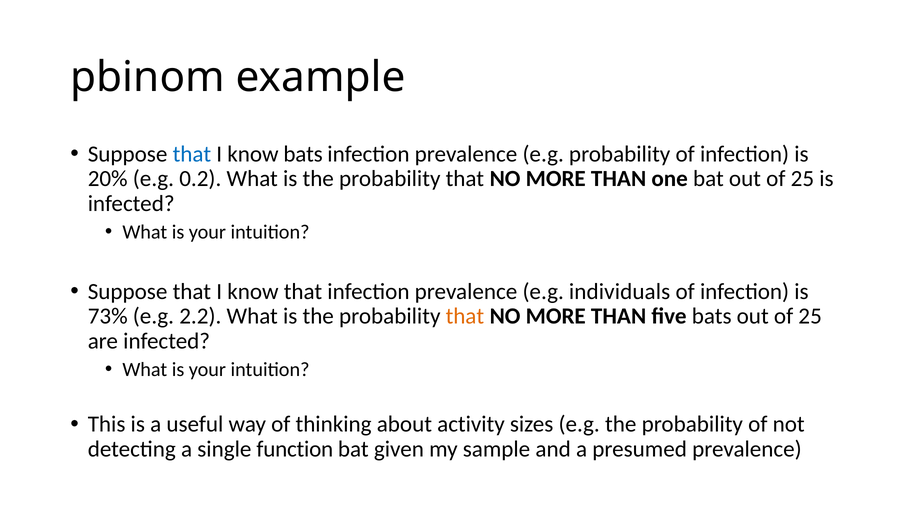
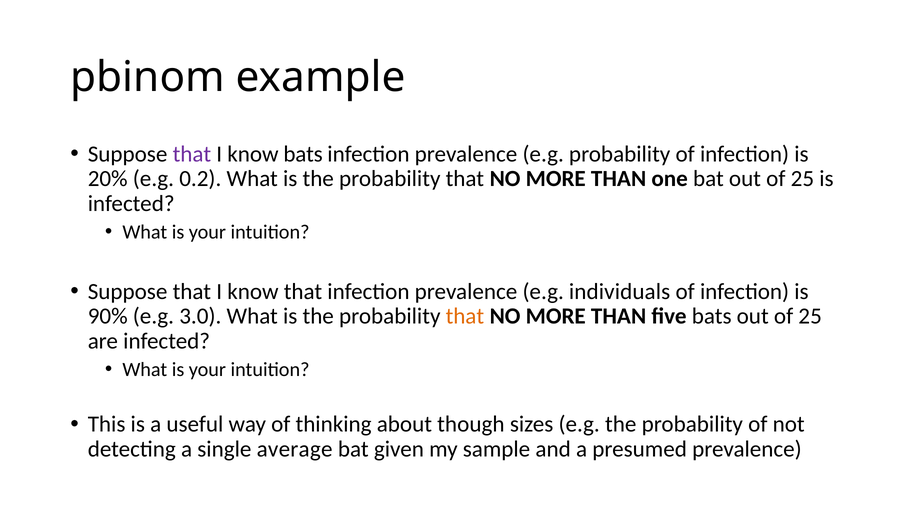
that at (192, 154) colour: blue -> purple
73%: 73% -> 90%
2.2: 2.2 -> 3.0
activity: activity -> though
function: function -> average
